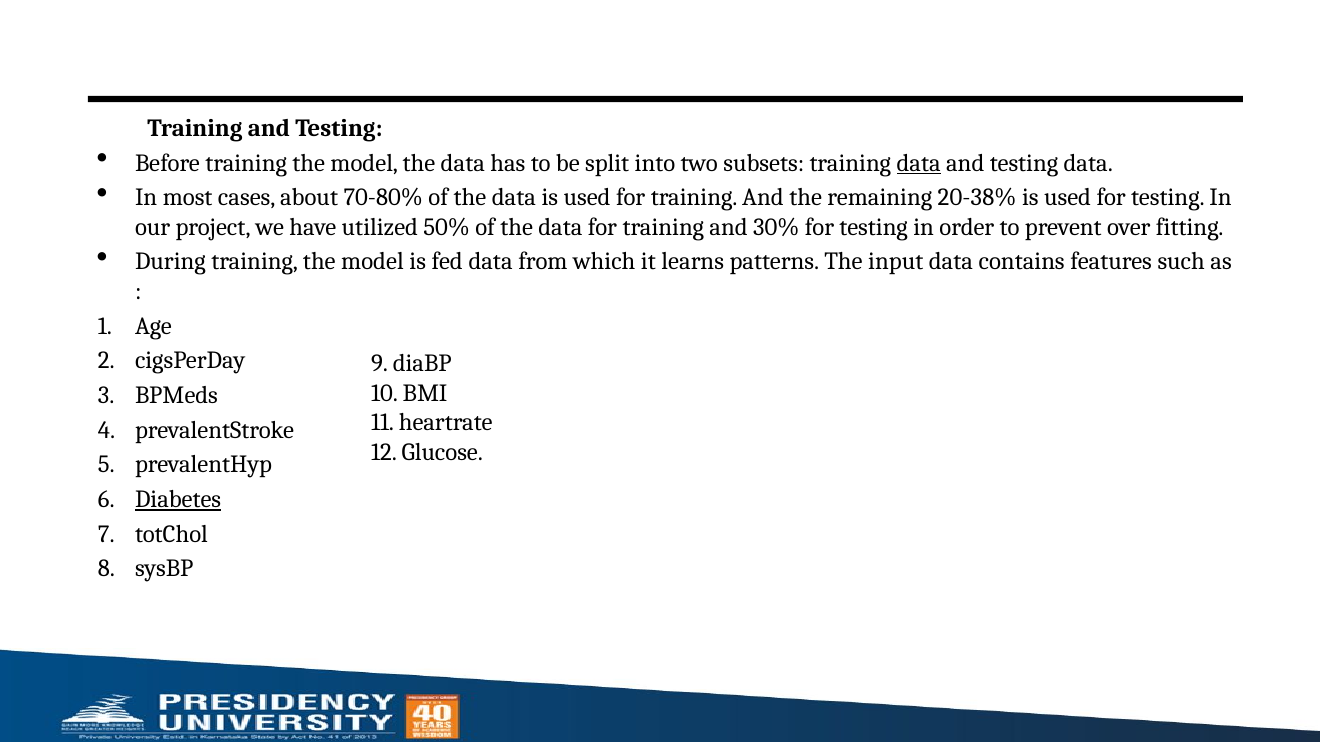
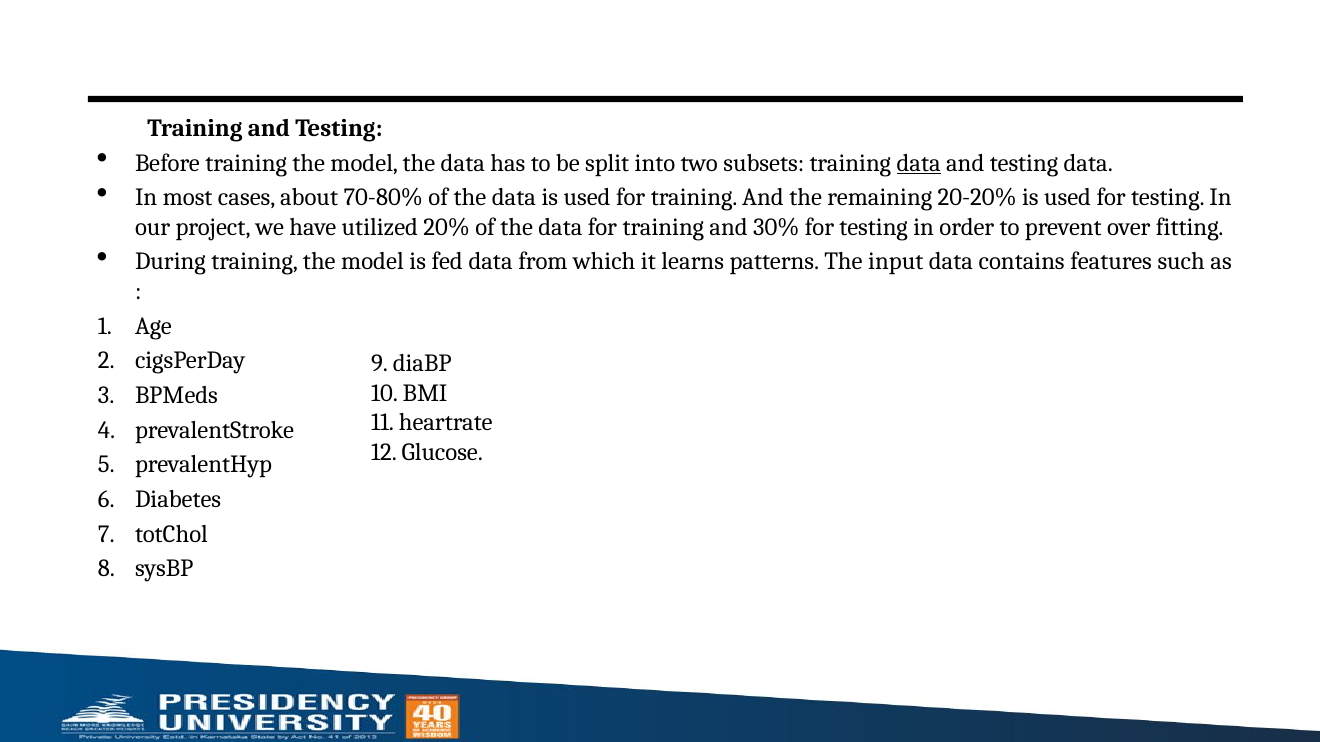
20-38%: 20-38% -> 20-20%
50%: 50% -> 20%
Diabetes underline: present -> none
